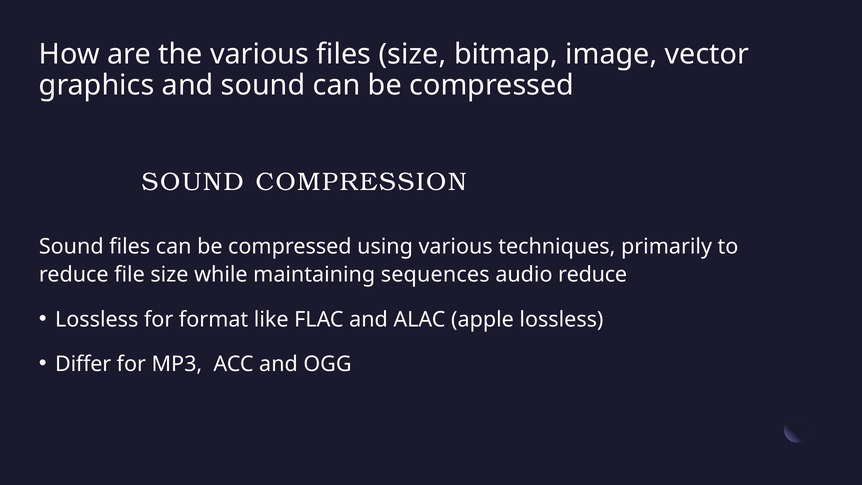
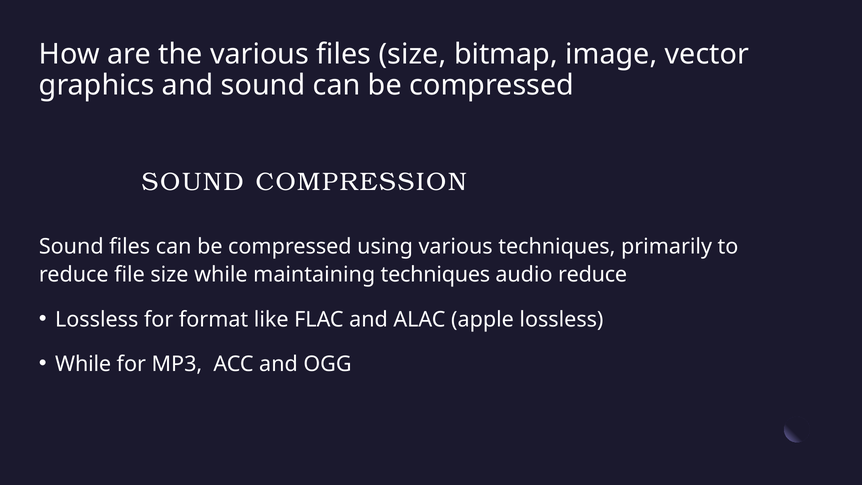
maintaining sequences: sequences -> techniques
Differ at (83, 364): Differ -> While
